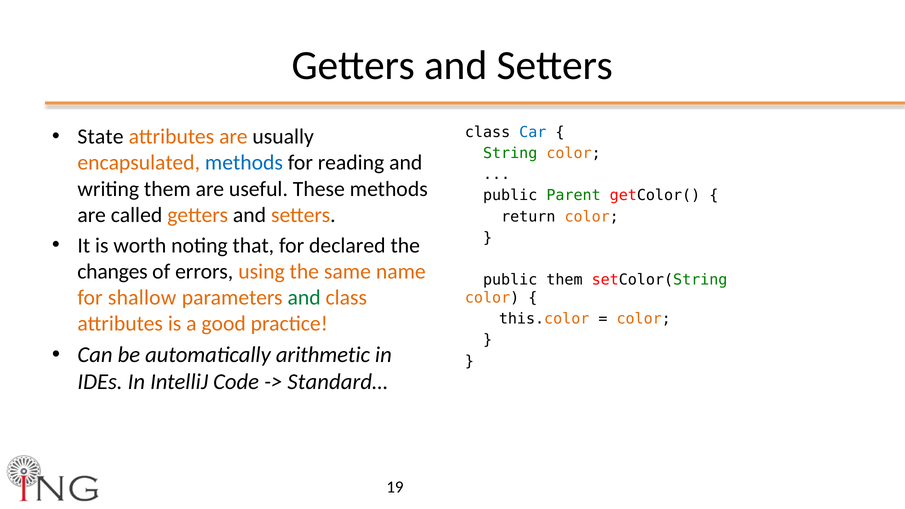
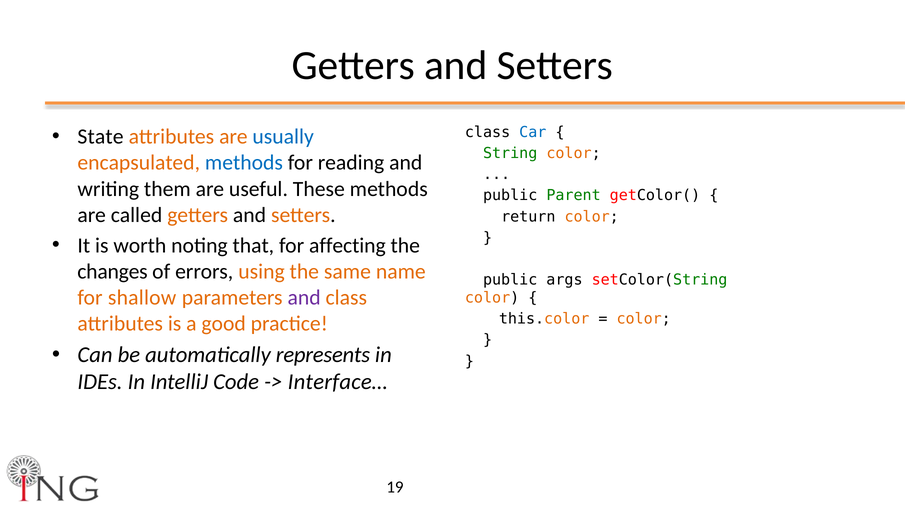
usually colour: black -> blue
declared: declared -> affecting
public them: them -> args
and at (304, 298) colour: green -> purple
arithmetic: arithmetic -> represents
Standard…: Standard… -> Interface…
